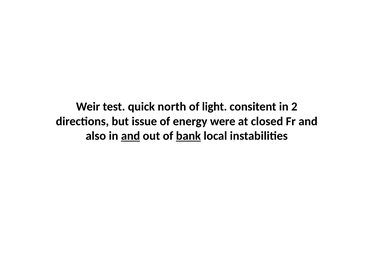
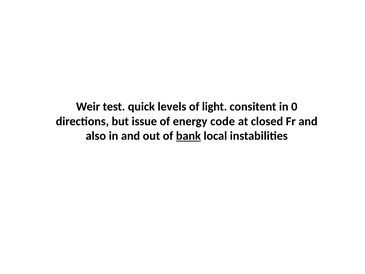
north: north -> levels
2: 2 -> 0
were: were -> code
and at (131, 136) underline: present -> none
